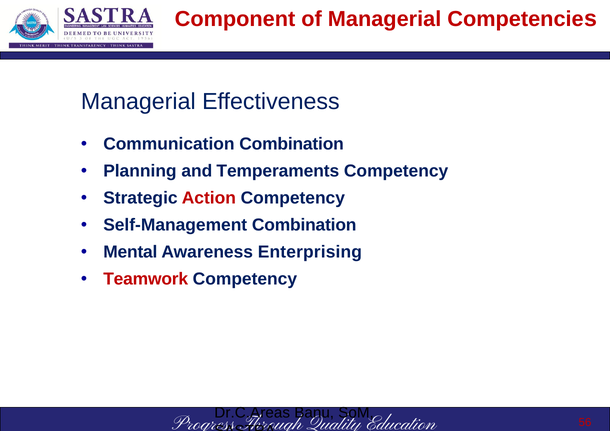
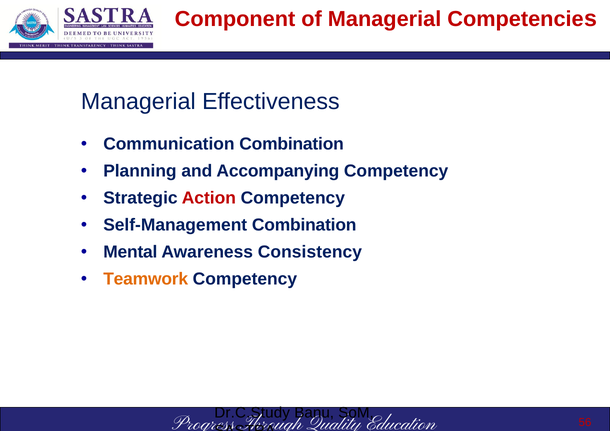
Temperaments: Temperaments -> Accompanying
Enterprising: Enterprising -> Consistency
Teamwork colour: red -> orange
Dr.C.Areas: Dr.C.Areas -> Dr.C.Study
